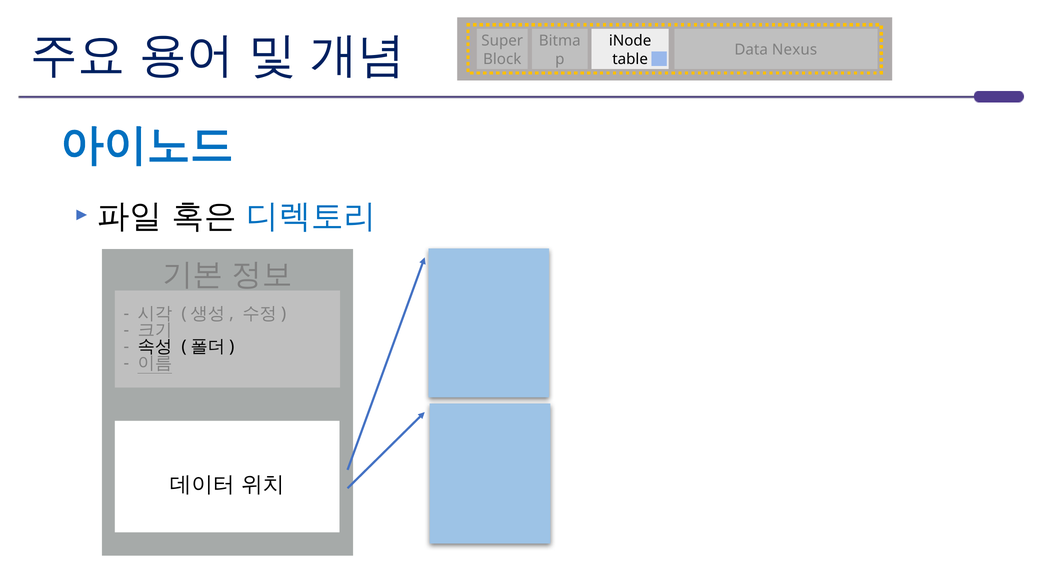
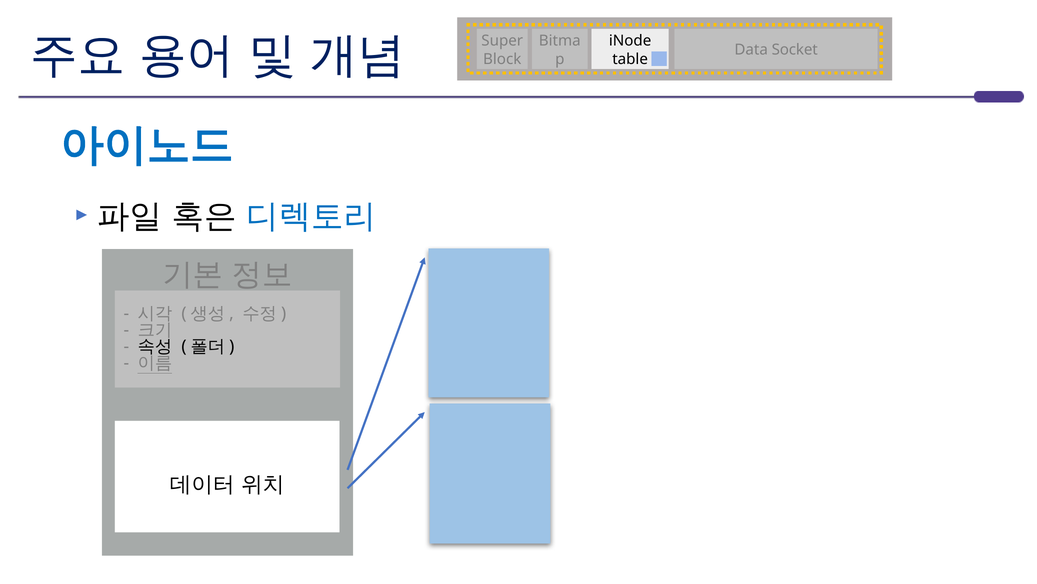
Nexus: Nexus -> Socket
